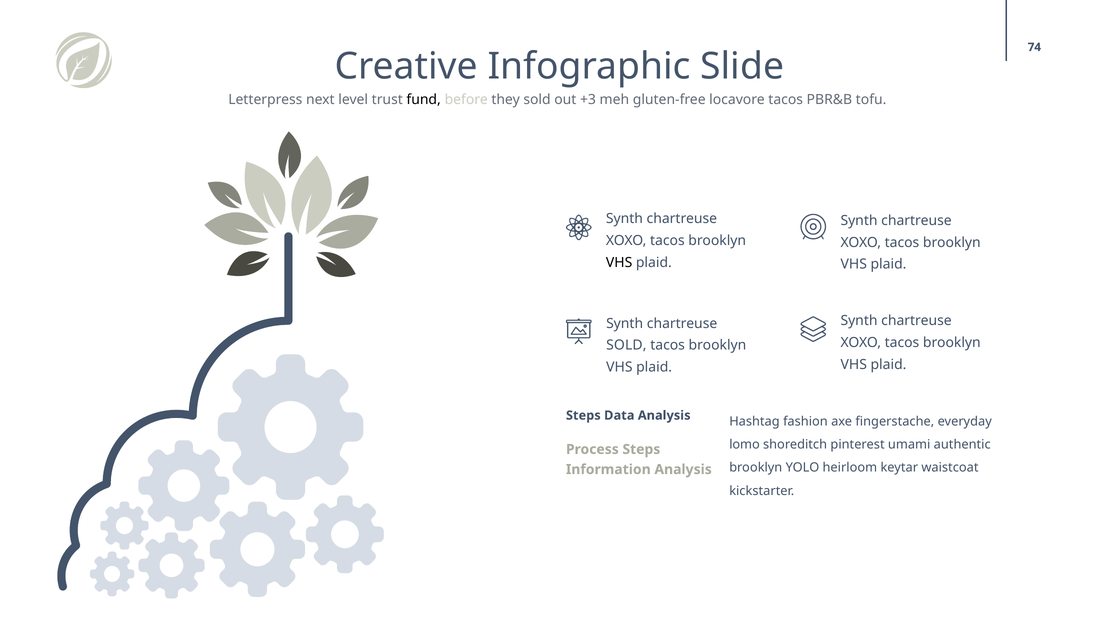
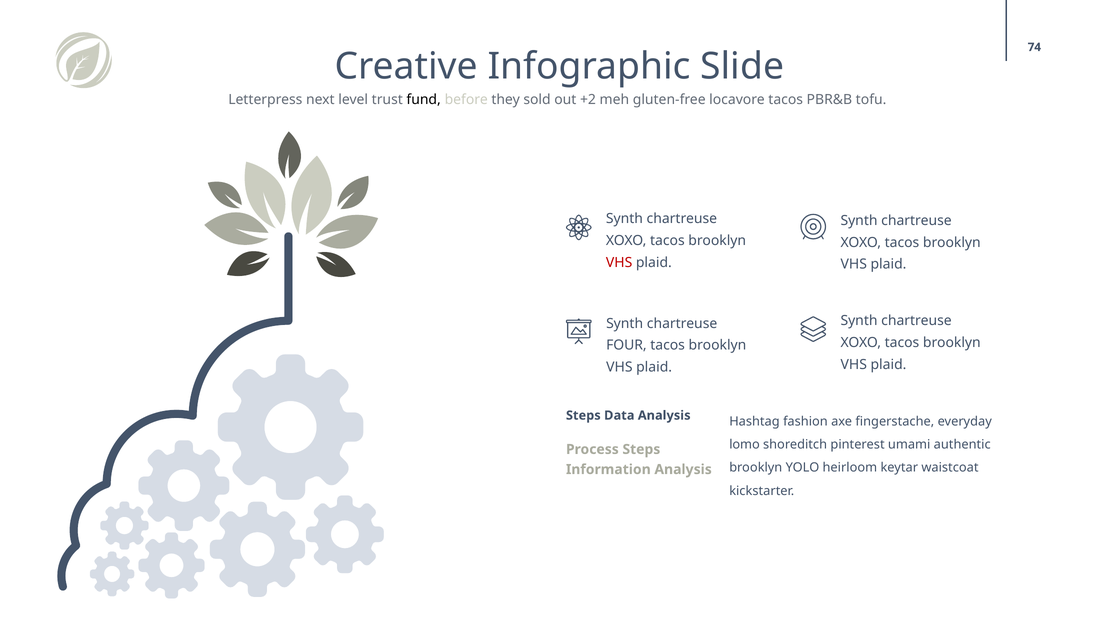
+3: +3 -> +2
VHS at (619, 262) colour: black -> red
SOLD at (626, 345): SOLD -> FOUR
